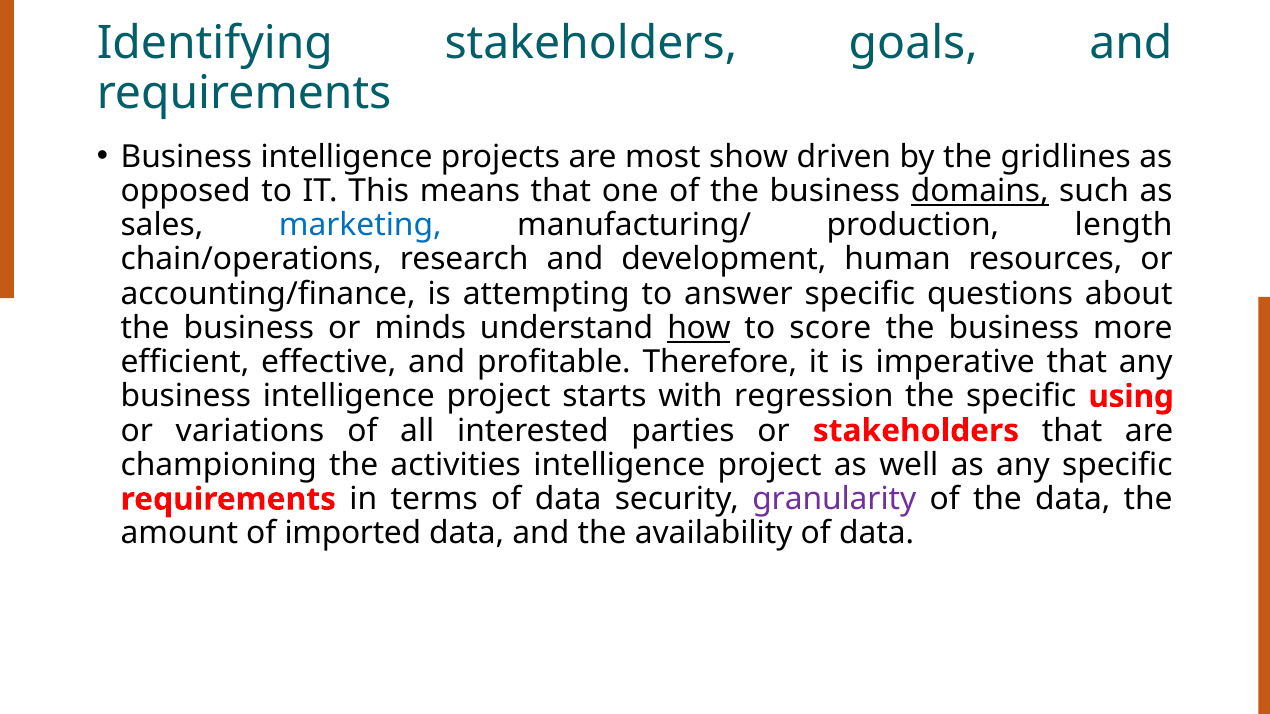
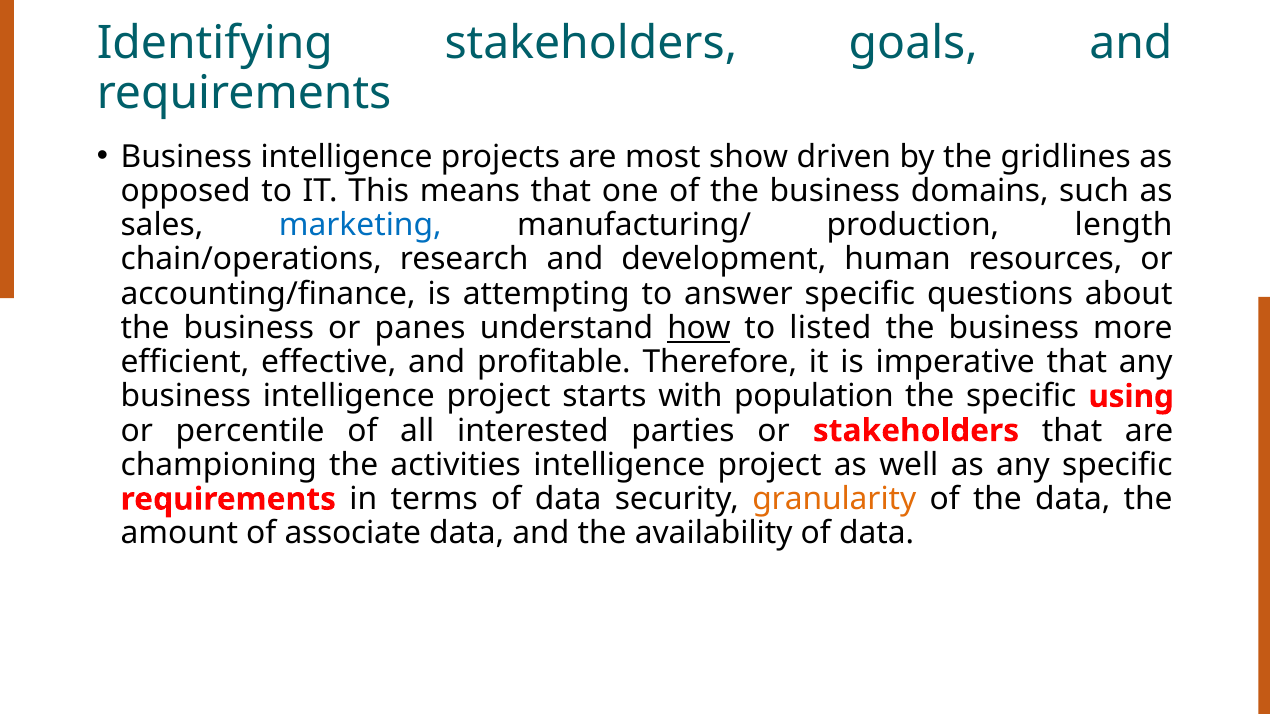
domains underline: present -> none
minds: minds -> panes
score: score -> listed
regression: regression -> population
variations: variations -> percentile
granularity colour: purple -> orange
imported: imported -> associate
